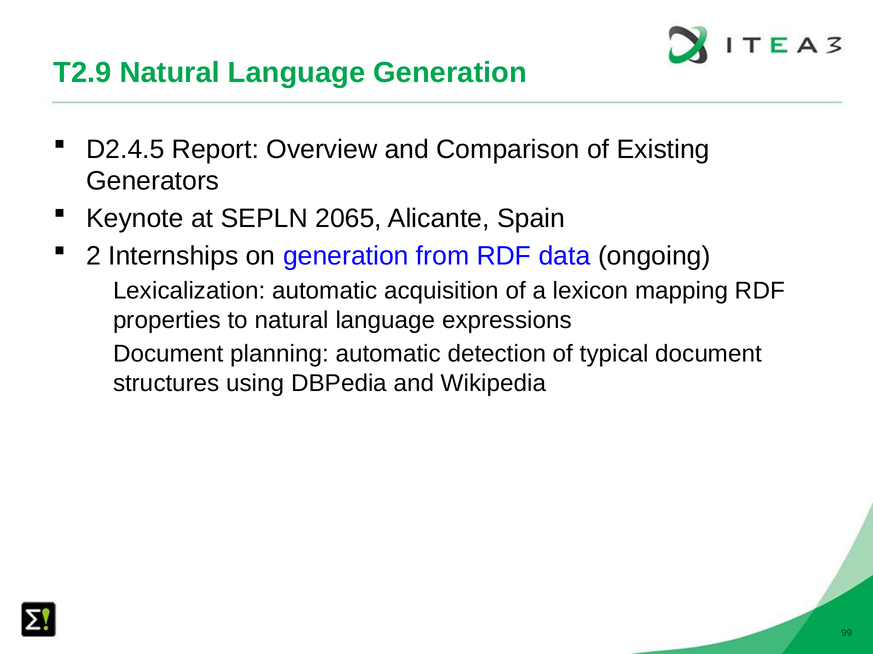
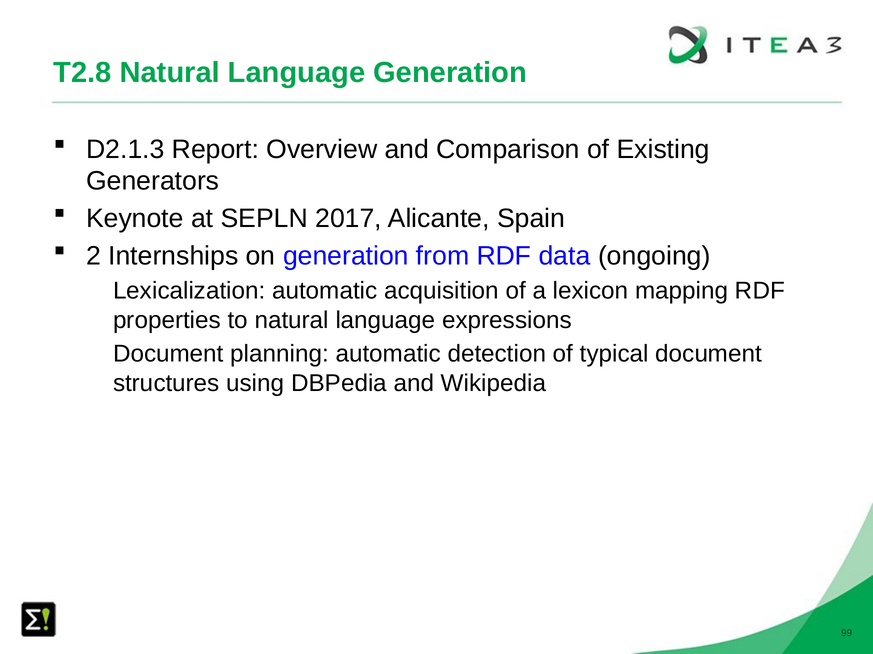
T2.9: T2.9 -> T2.8
D2.4.5: D2.4.5 -> D2.1.3
2065: 2065 -> 2017
